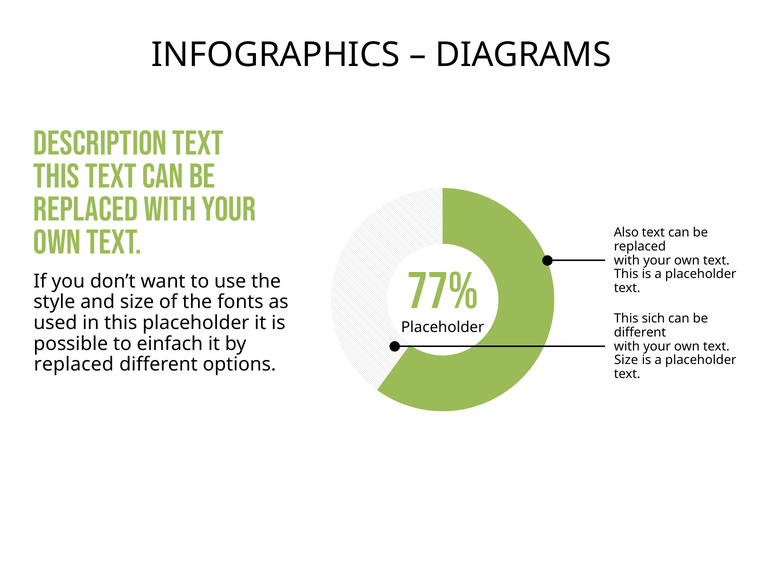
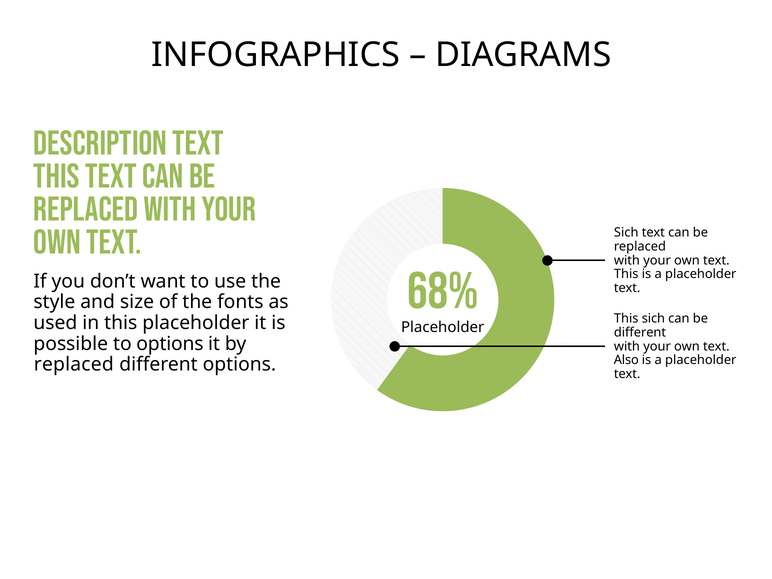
Also at (626, 233): Also -> Sich
77%: 77% -> 68%
to einfach: einfach -> options
Size at (626, 360): Size -> Also
